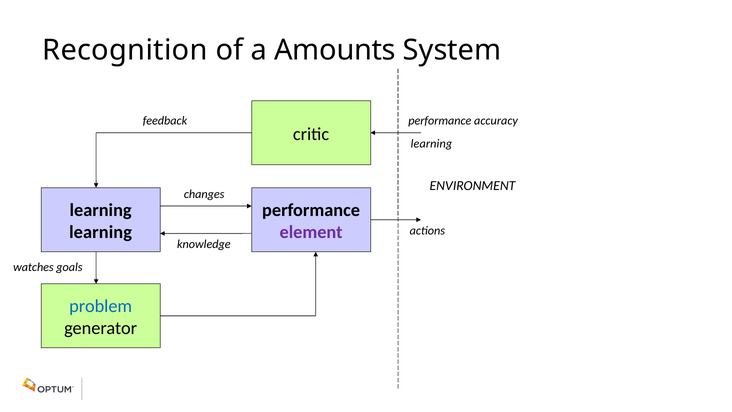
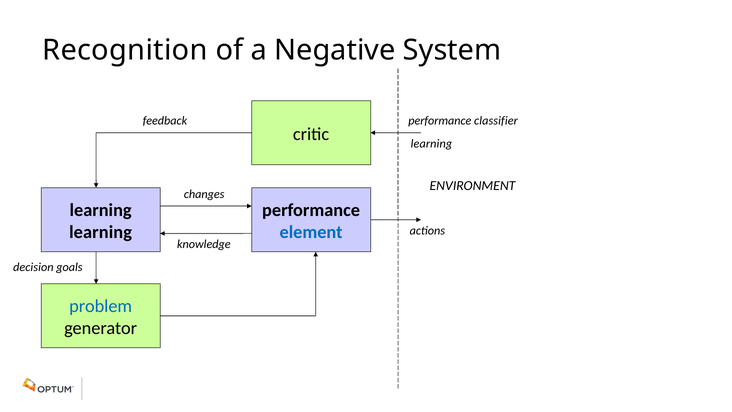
Amounts: Amounts -> Negative
accuracy: accuracy -> classifier
element colour: purple -> blue
watches: watches -> decision
